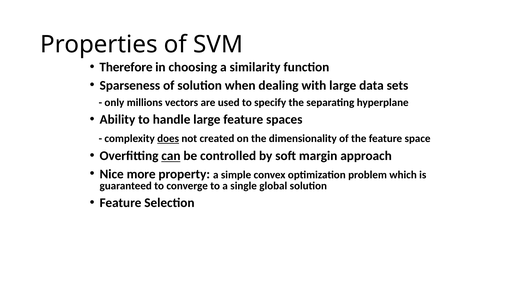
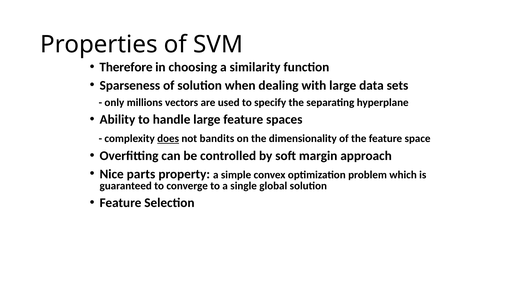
created: created -> bandits
can underline: present -> none
more: more -> parts
